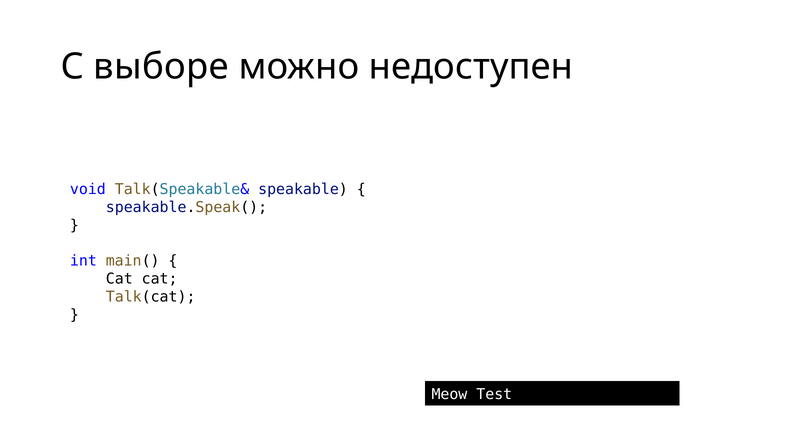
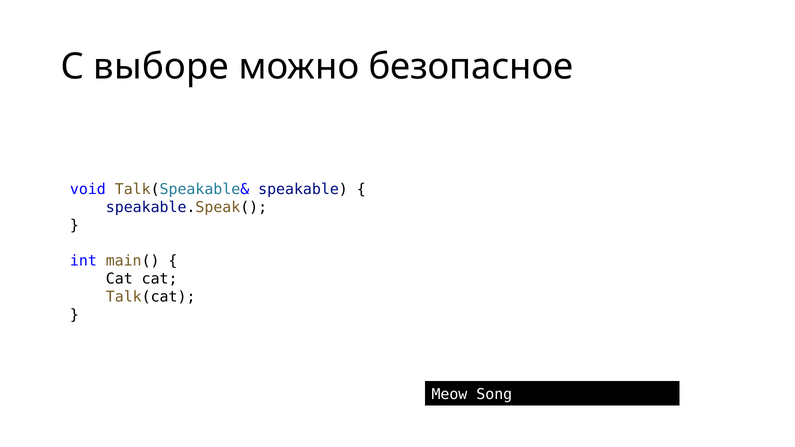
недоступен: недоступен -> безопасное
Test: Test -> Song
